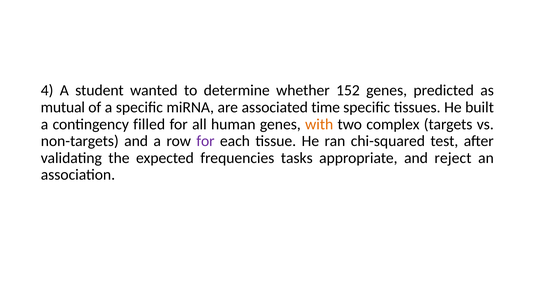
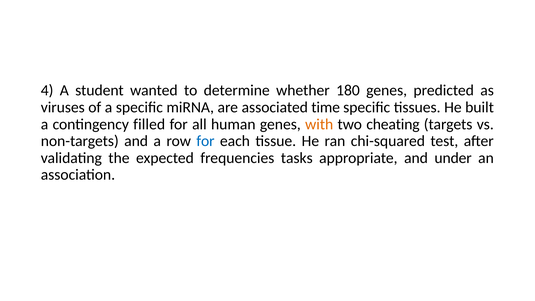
152: 152 -> 180
mutual: mutual -> viruses
complex: complex -> cheating
for at (205, 141) colour: purple -> blue
reject: reject -> under
